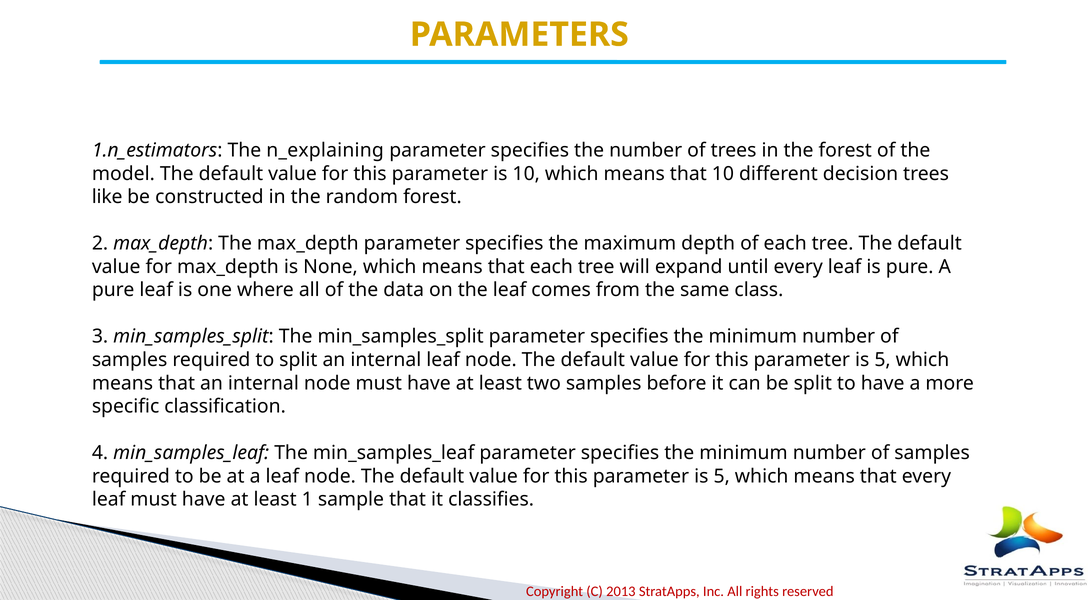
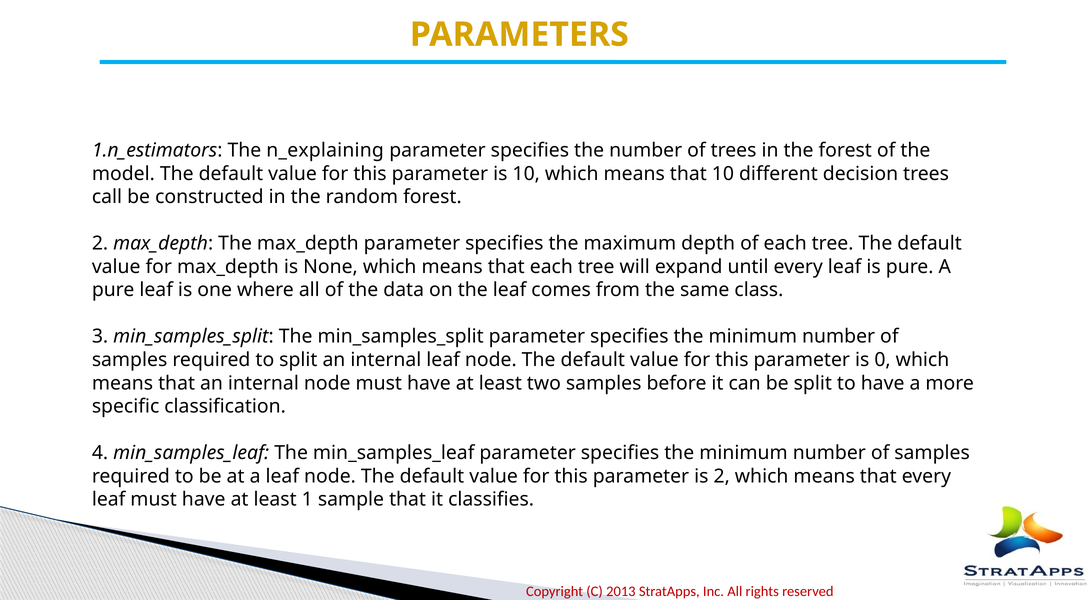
like: like -> call
5 at (883, 360): 5 -> 0
5 at (722, 476): 5 -> 2
